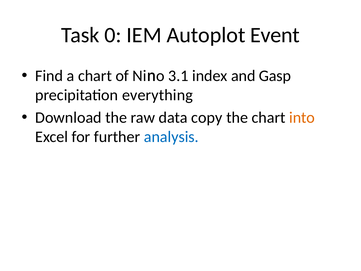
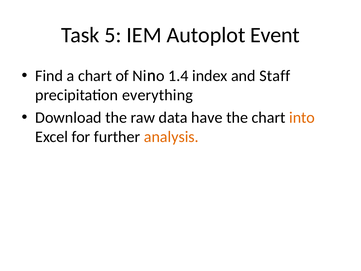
0: 0 -> 5
3.1: 3.1 -> 1.4
Gasp: Gasp -> Staff
copy: copy -> have
analysis colour: blue -> orange
